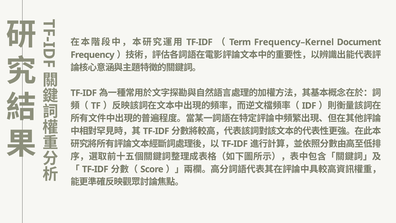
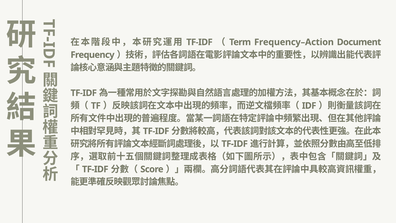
Frequency–Kernel: Frequency–Kernel -> Frequency–Action
